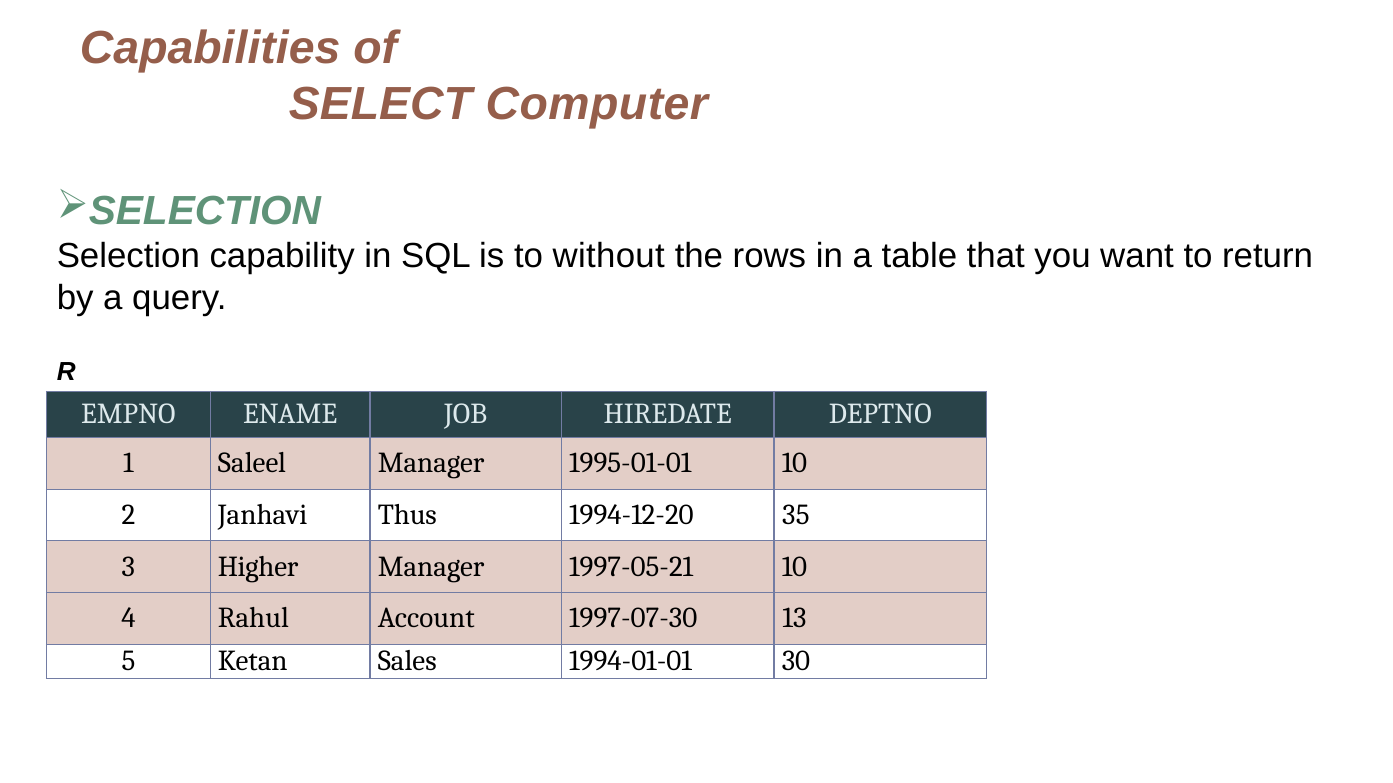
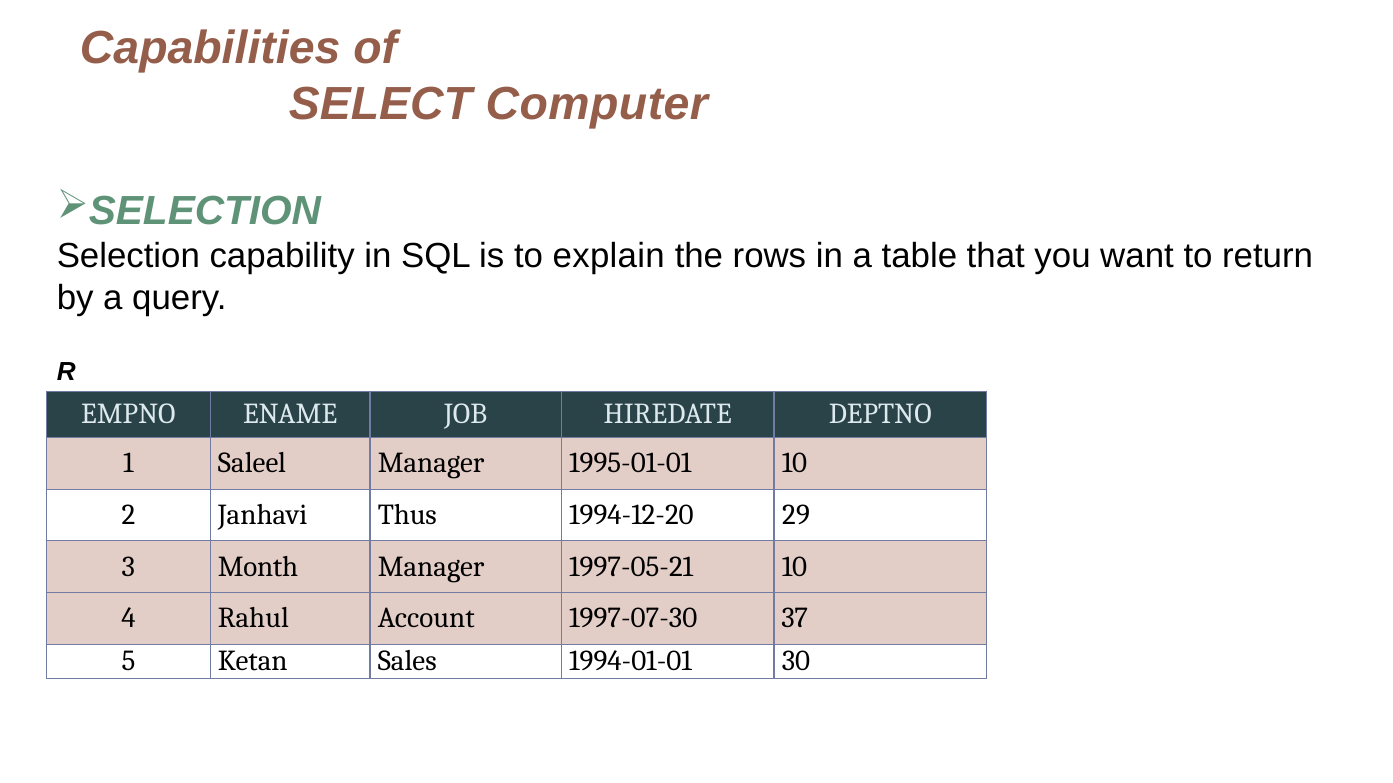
without: without -> explain
35: 35 -> 29
Higher: Higher -> Month
13: 13 -> 37
